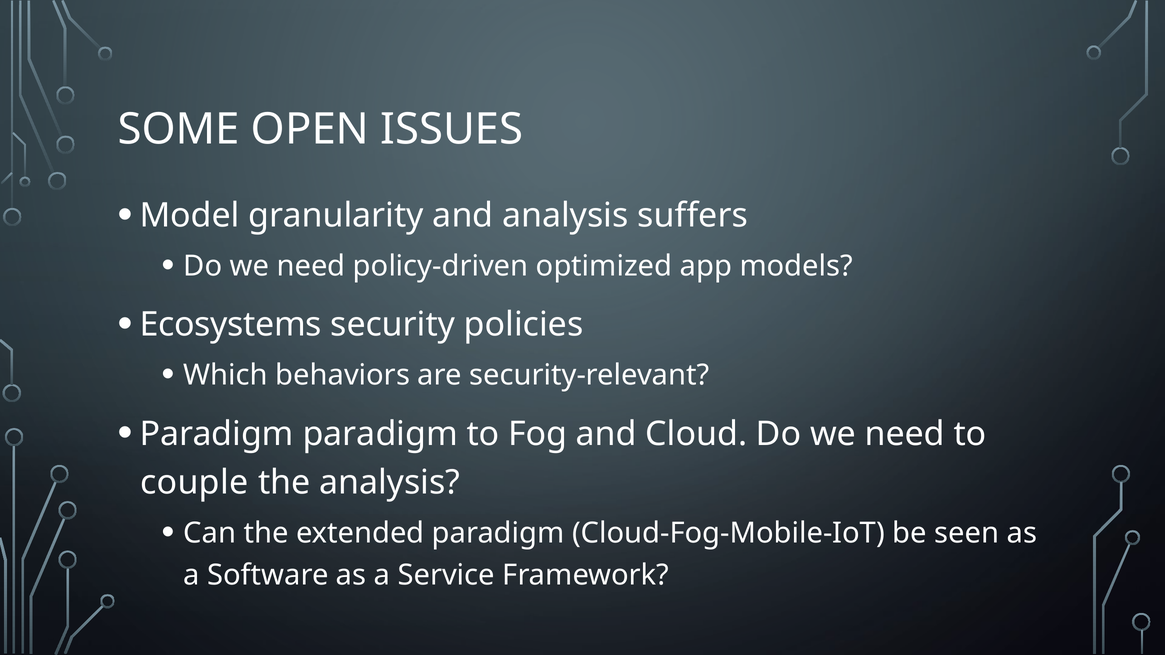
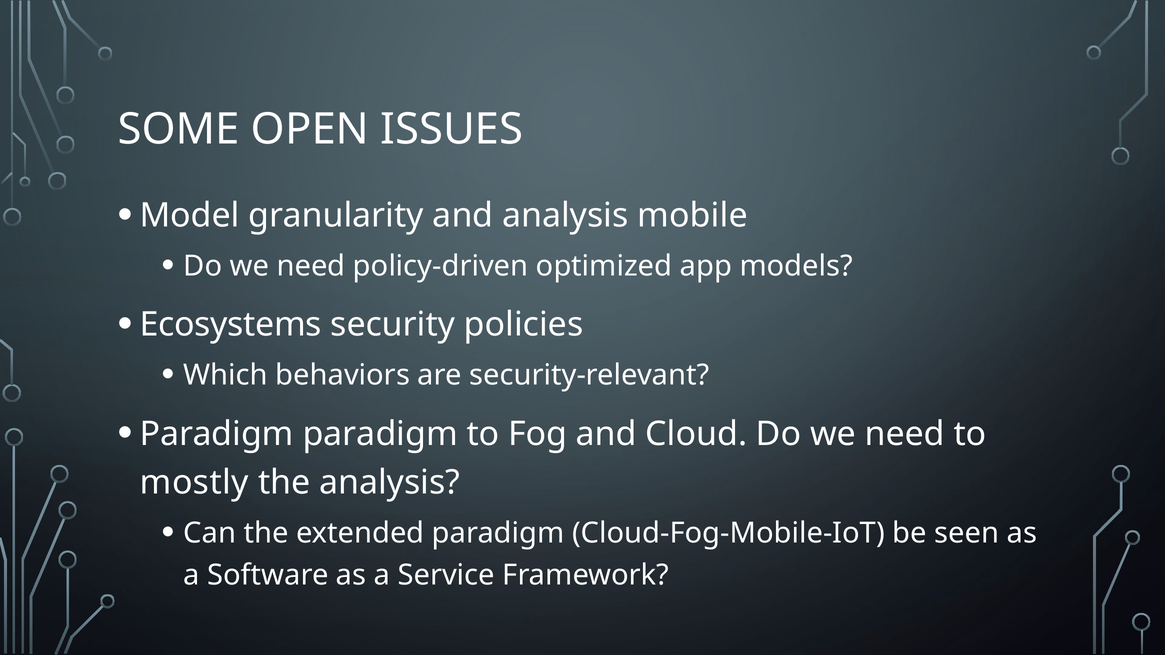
suffers: suffers -> mobile
couple: couple -> mostly
